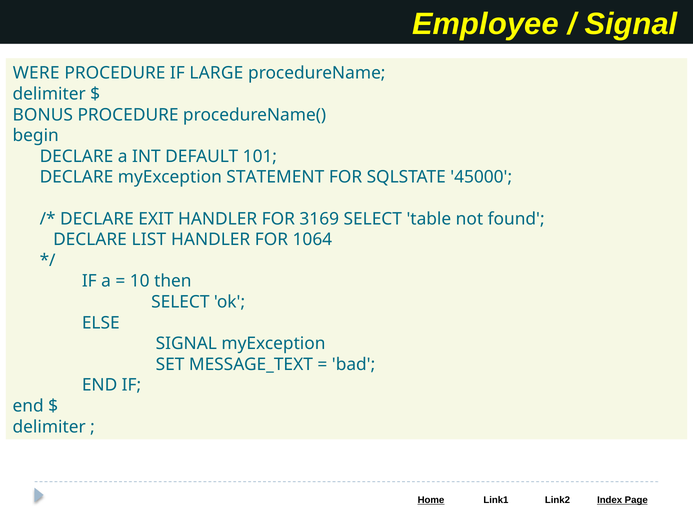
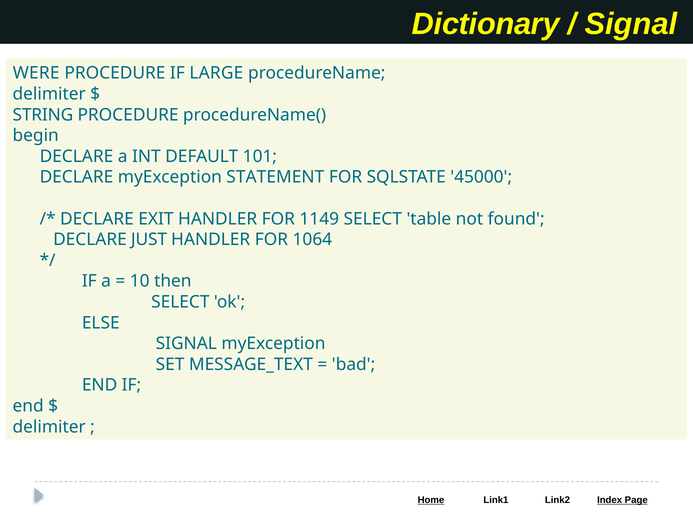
Employee: Employee -> Dictionary
BONUS: BONUS -> STRING
3169: 3169 -> 1149
LIST: LIST -> JUST
